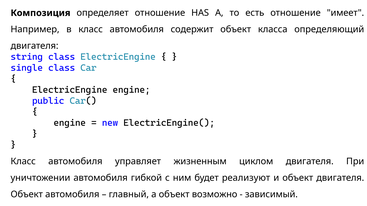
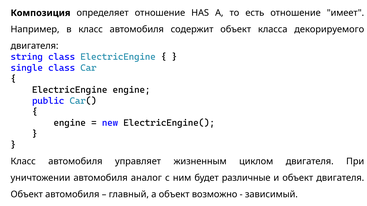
определяющий: определяющий -> декорируемого
гибкой: гибкой -> аналог
реализуют: реализуют -> различные
